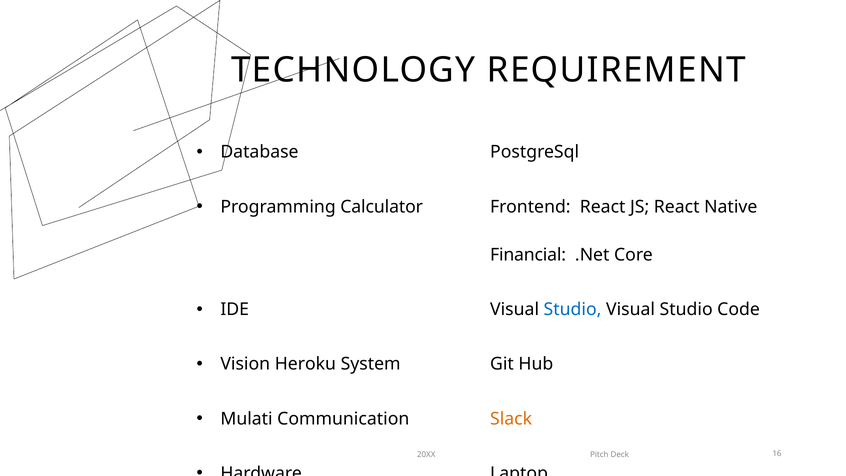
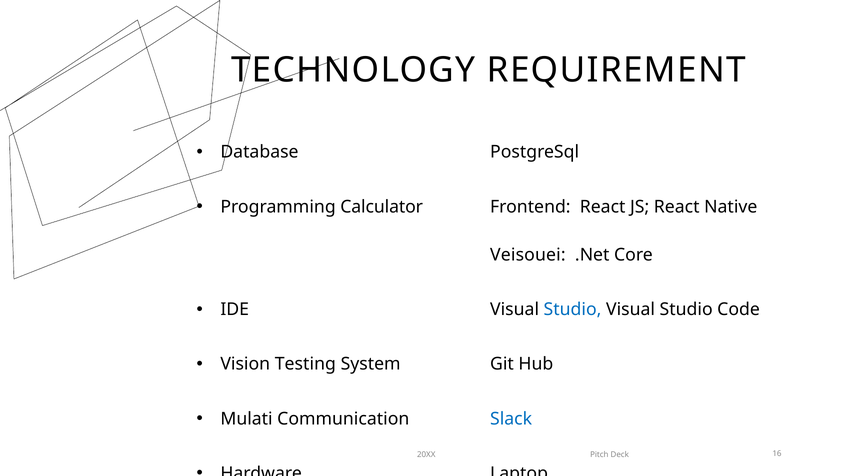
Financial: Financial -> Veisouei
Heroku: Heroku -> Testing
Slack colour: orange -> blue
